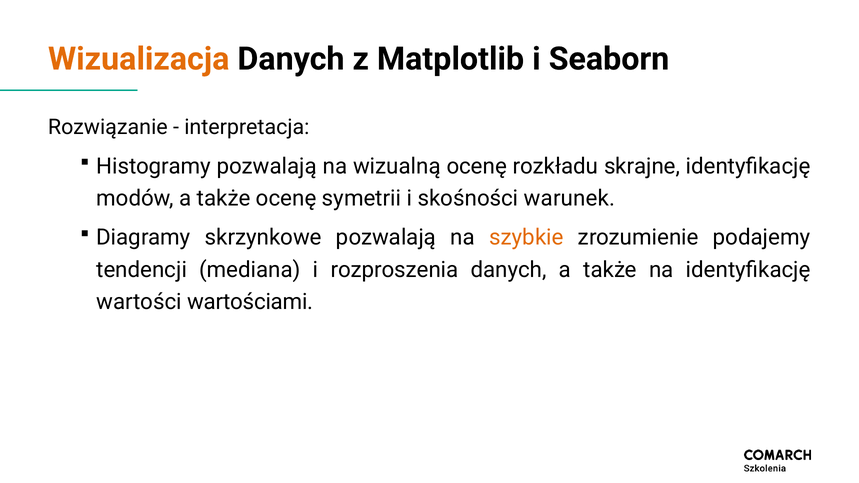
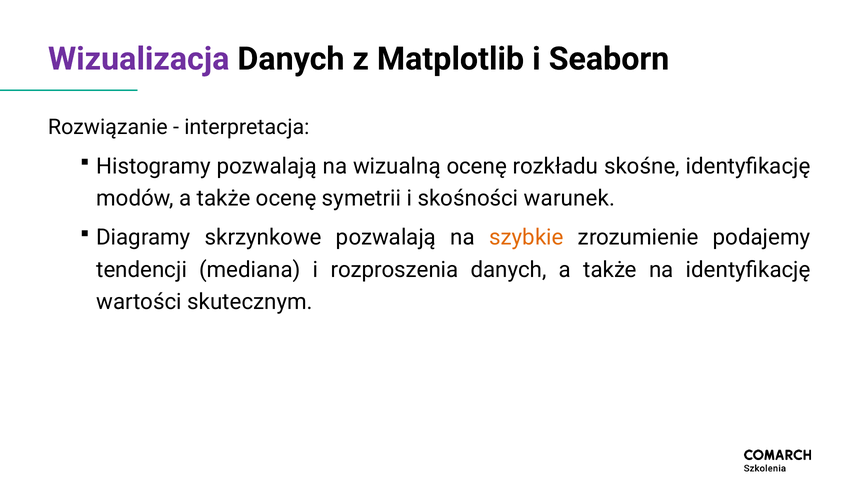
Wizualizacja colour: orange -> purple
skrajne: skrajne -> skośne
wartościami: wartościami -> skutecznym
